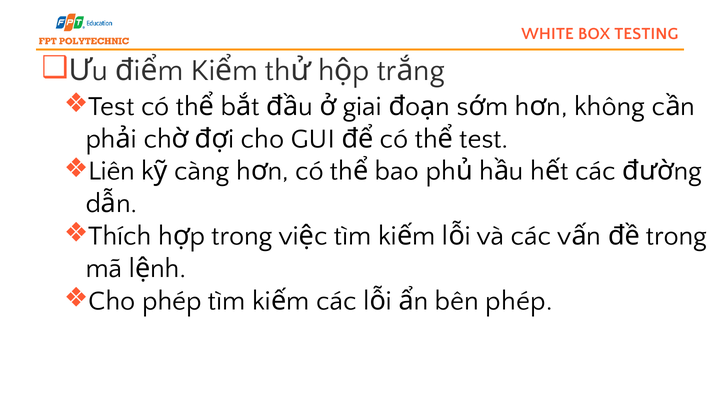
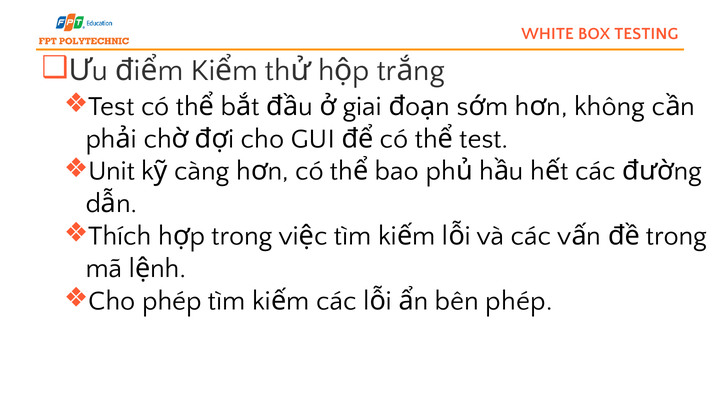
Liên: Liên -> Unit
